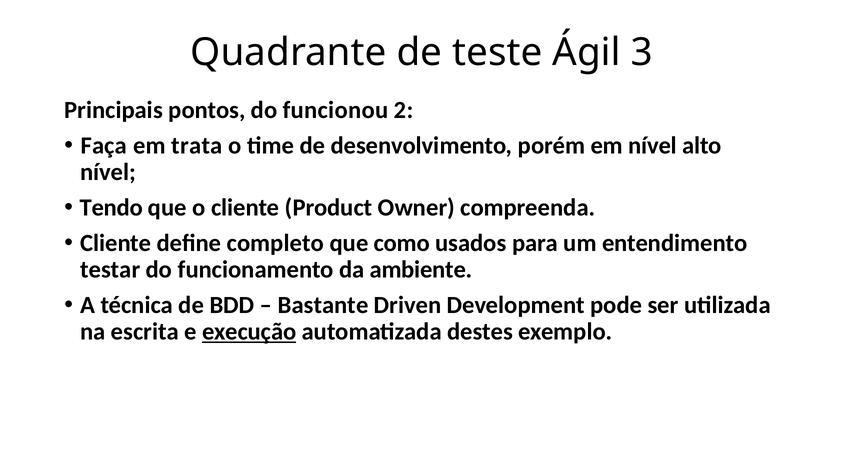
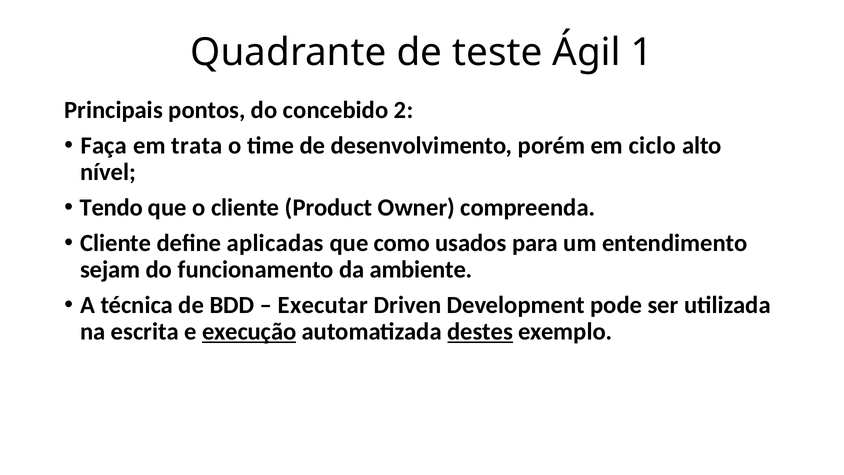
3: 3 -> 1
funcionou: funcionou -> concebido
em nível: nível -> ciclo
completo: completo -> aplicadas
testar: testar -> sejam
Bastante: Bastante -> Executar
destes underline: none -> present
